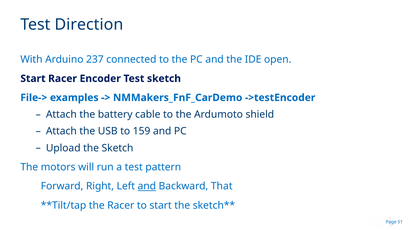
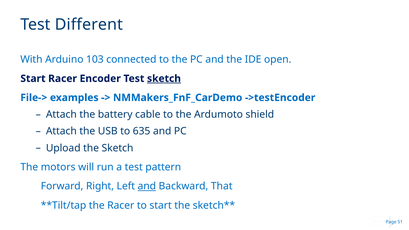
Direction: Direction -> Different
237: 237 -> 103
sketch at (164, 79) underline: none -> present
159: 159 -> 635
